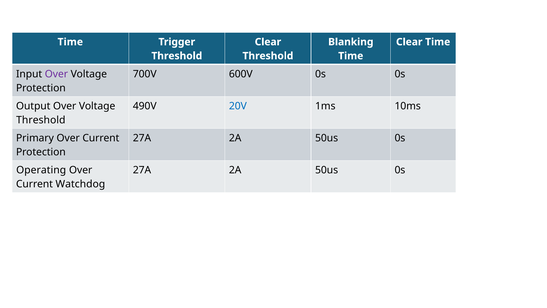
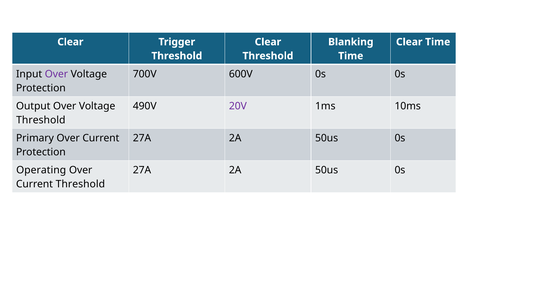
Time at (70, 42): Time -> Clear
20V colour: blue -> purple
Current Watchdog: Watchdog -> Threshold
